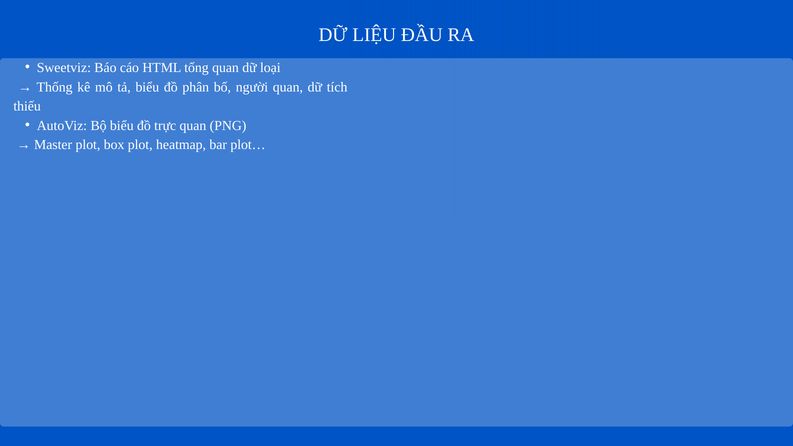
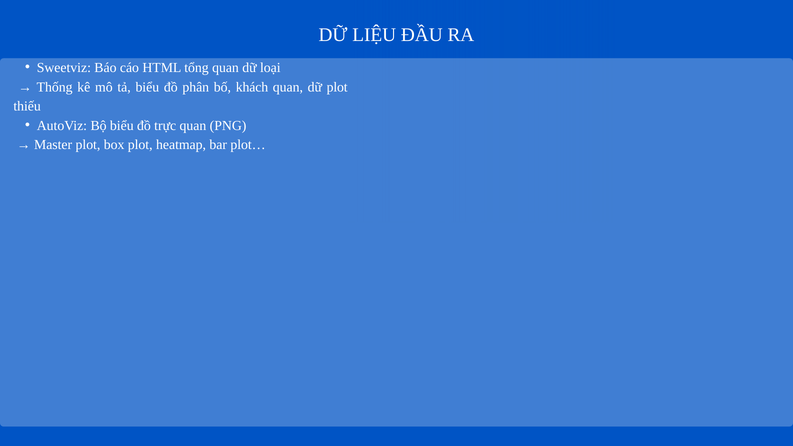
người: người -> khách
dữ tích: tích -> plot
